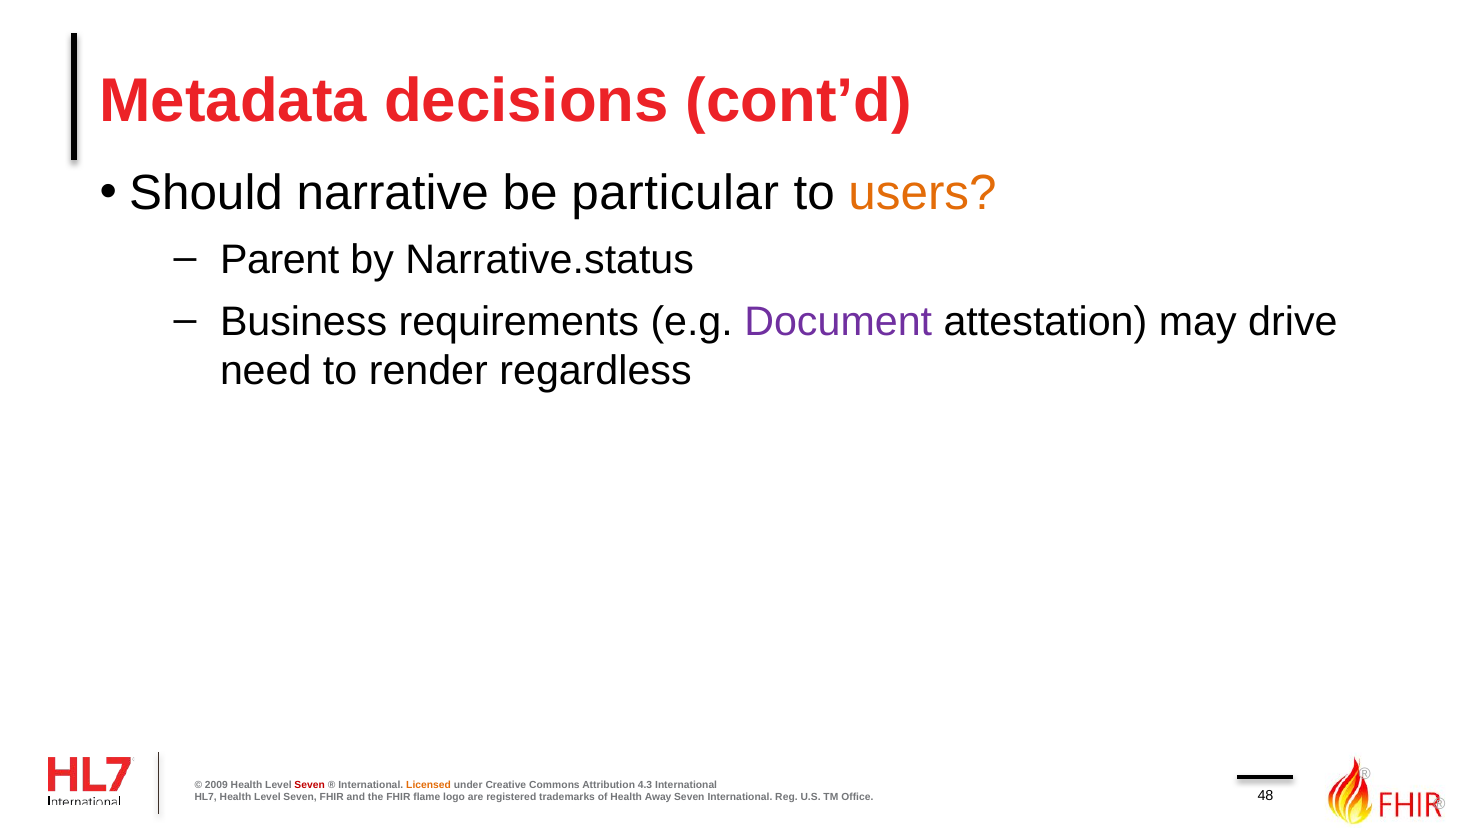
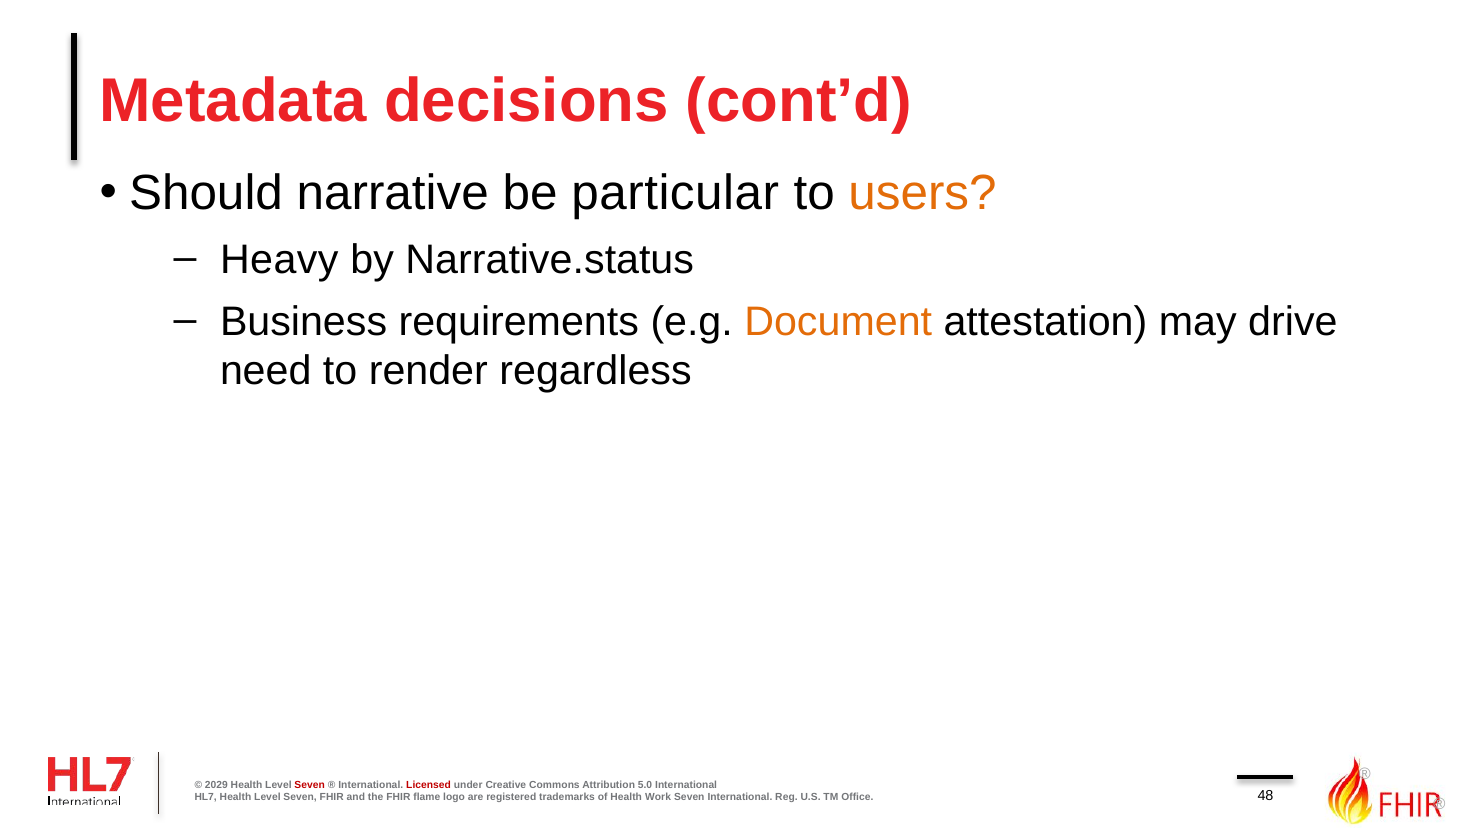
Parent: Parent -> Heavy
Document colour: purple -> orange
2009: 2009 -> 2029
Licensed colour: orange -> red
4.3: 4.3 -> 5.0
Away: Away -> Work
